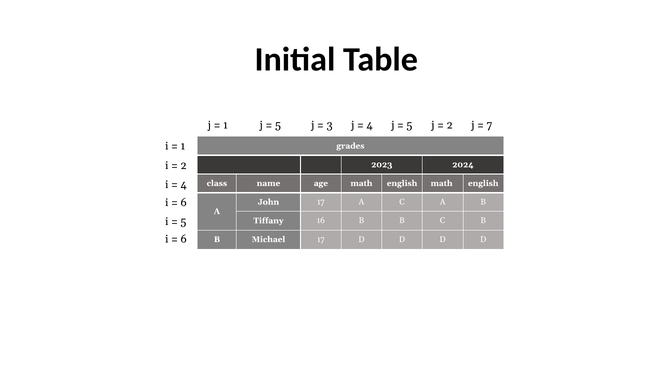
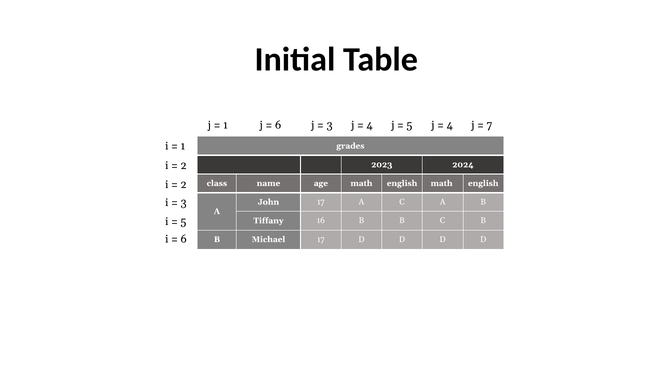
5 at (278, 125): 5 -> 6
2 at (450, 125): 2 -> 4
4 at (184, 185): 4 -> 2
6 at (184, 203): 6 -> 3
